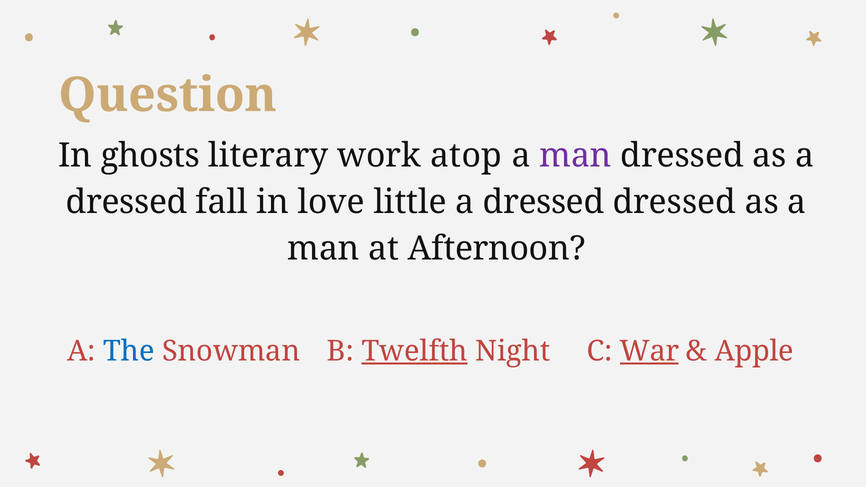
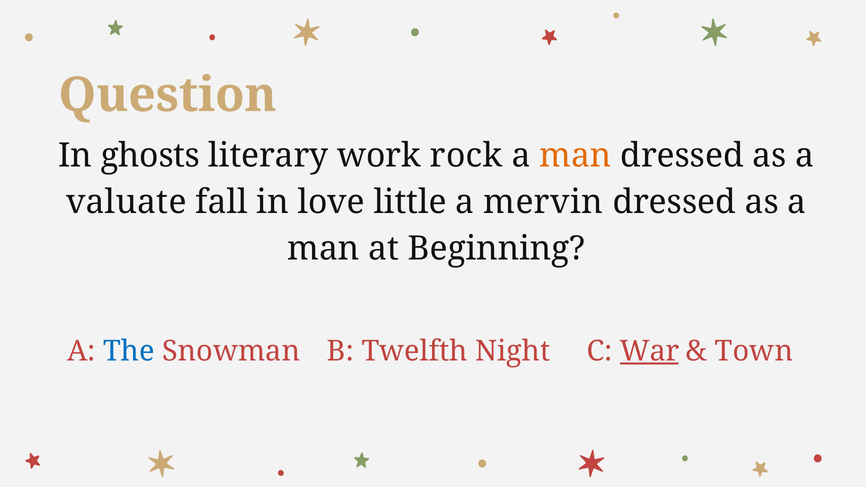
atop: atop -> rock
man at (575, 156) colour: purple -> orange
dressed at (127, 202): dressed -> valuate
dressed at (544, 202): dressed -> mervin
Afternoon: Afternoon -> Beginning
Twelfth underline: present -> none
Apple: Apple -> Town
